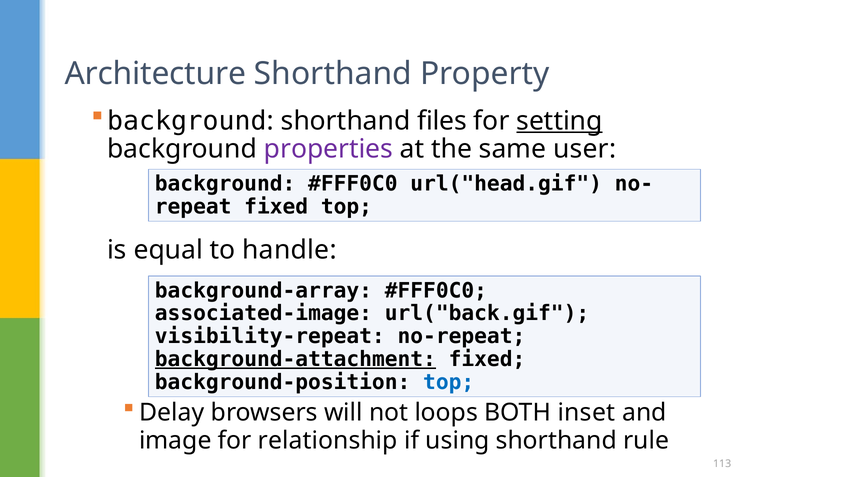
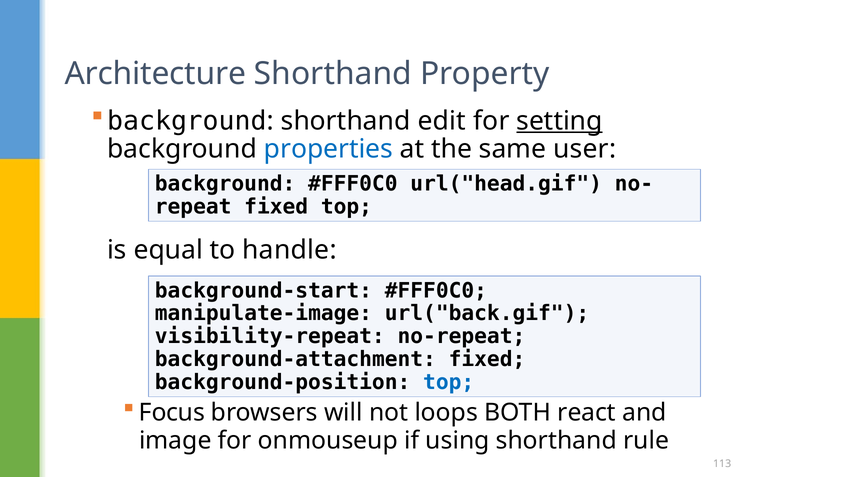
files: files -> edit
properties colour: purple -> blue
background-array: background-array -> background-start
associated-image: associated-image -> manipulate-image
background-attachment underline: present -> none
Delay: Delay -> Focus
inset: inset -> react
relationship: relationship -> onmouseup
